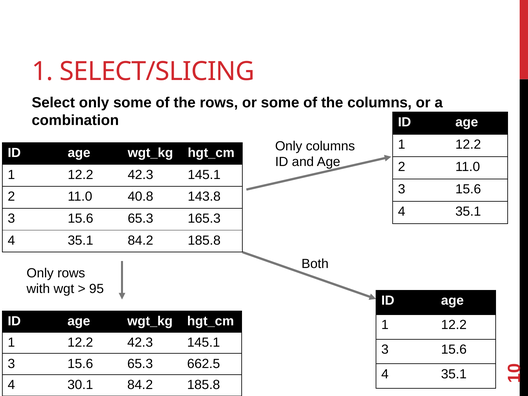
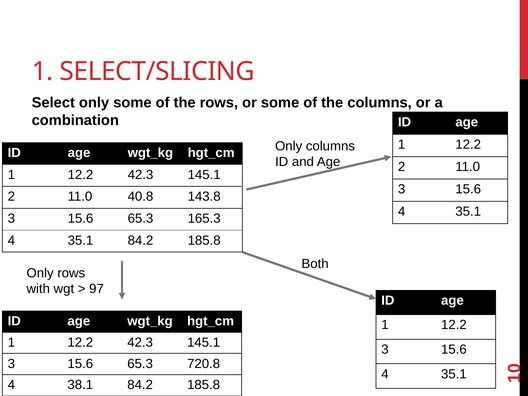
95: 95 -> 97
662.5: 662.5 -> 720.8
30.1: 30.1 -> 38.1
